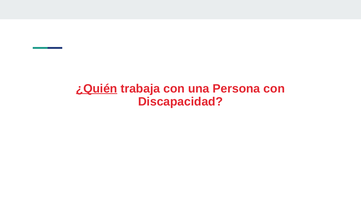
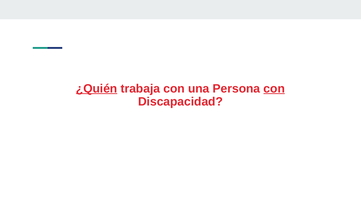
con at (274, 89) underline: none -> present
